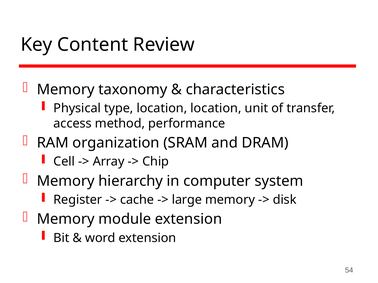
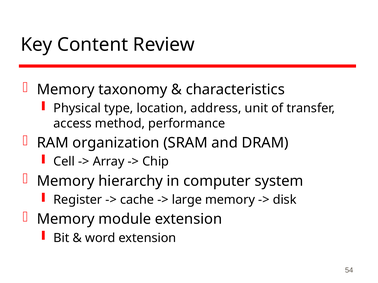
location location: location -> address
